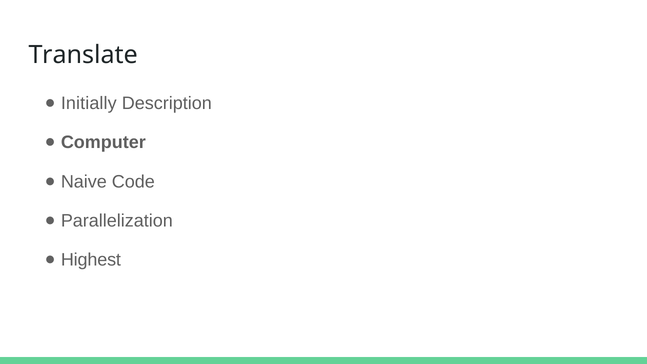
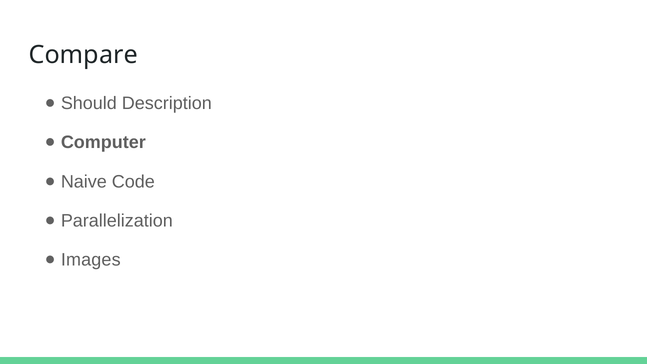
Translate: Translate -> Compare
Initially: Initially -> Should
Highest: Highest -> Images
